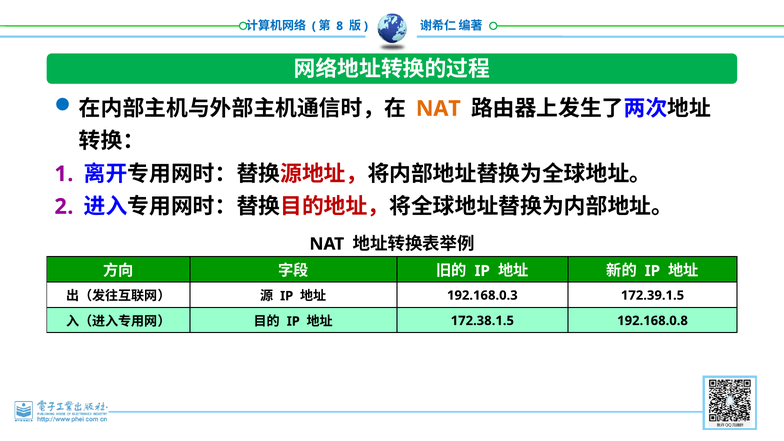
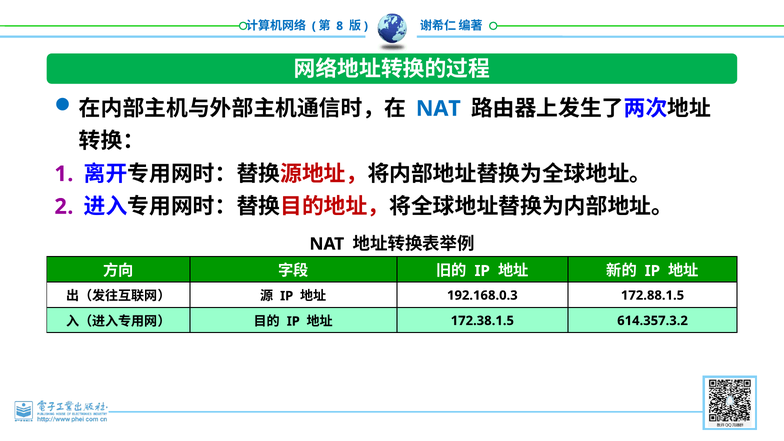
NAT at (438, 109) colour: orange -> blue
172.39.1.5: 172.39.1.5 -> 172.88.1.5
192.168.0.8: 192.168.0.8 -> 614.357.3.2
